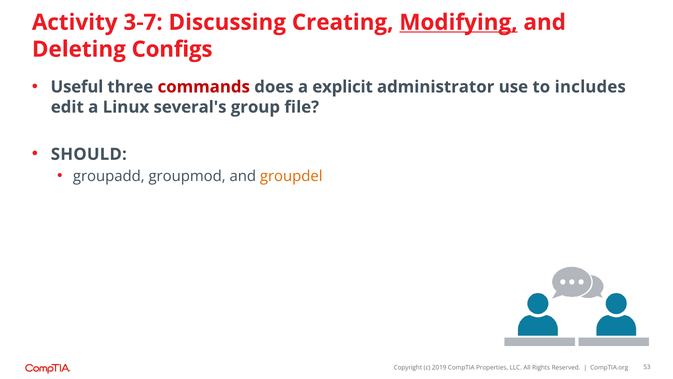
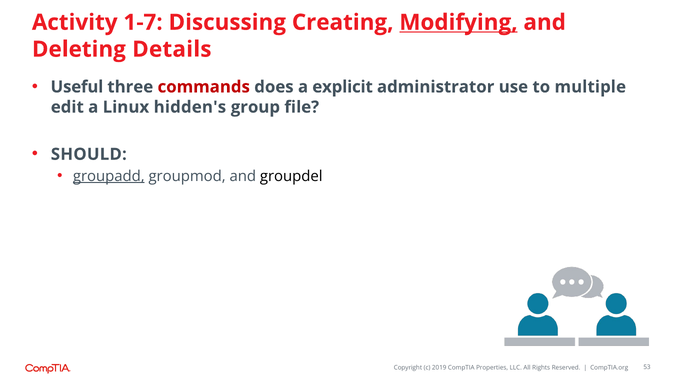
3-7: 3-7 -> 1-7
Configs: Configs -> Details
includes: includes -> multiple
several's: several's -> hidden's
groupadd underline: none -> present
groupdel colour: orange -> black
